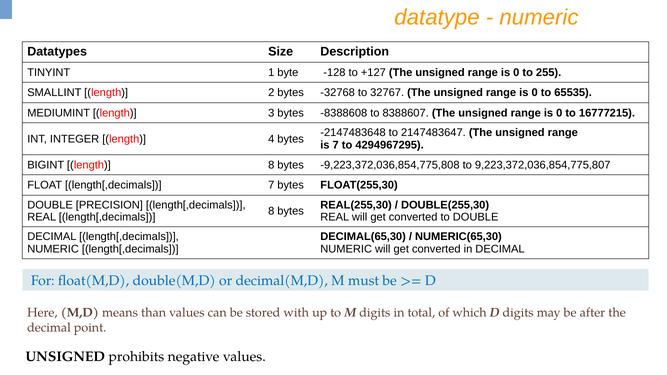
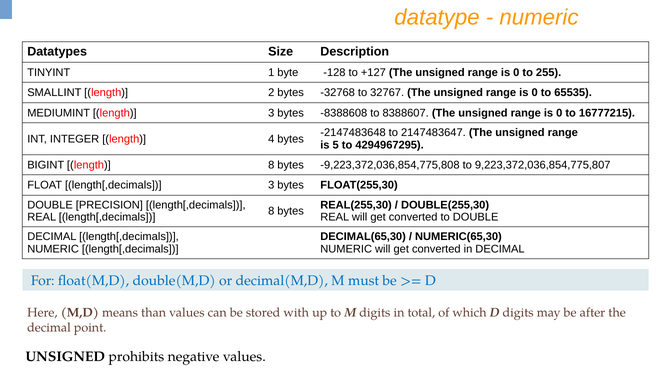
is 7: 7 -> 5
length[,decimals 7: 7 -> 3
